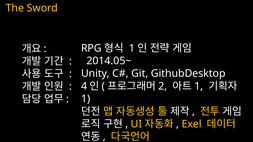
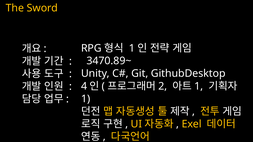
2014.05~: 2014.05~ -> 3470.89~
